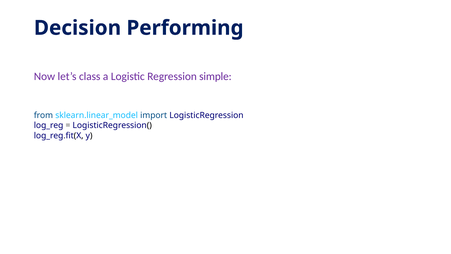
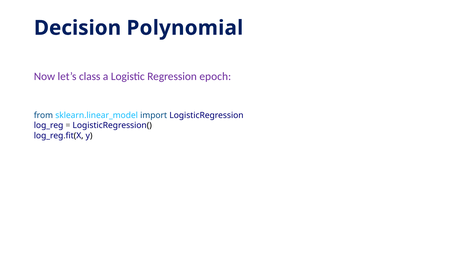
Performing: Performing -> Polynomial
simple: simple -> epoch
